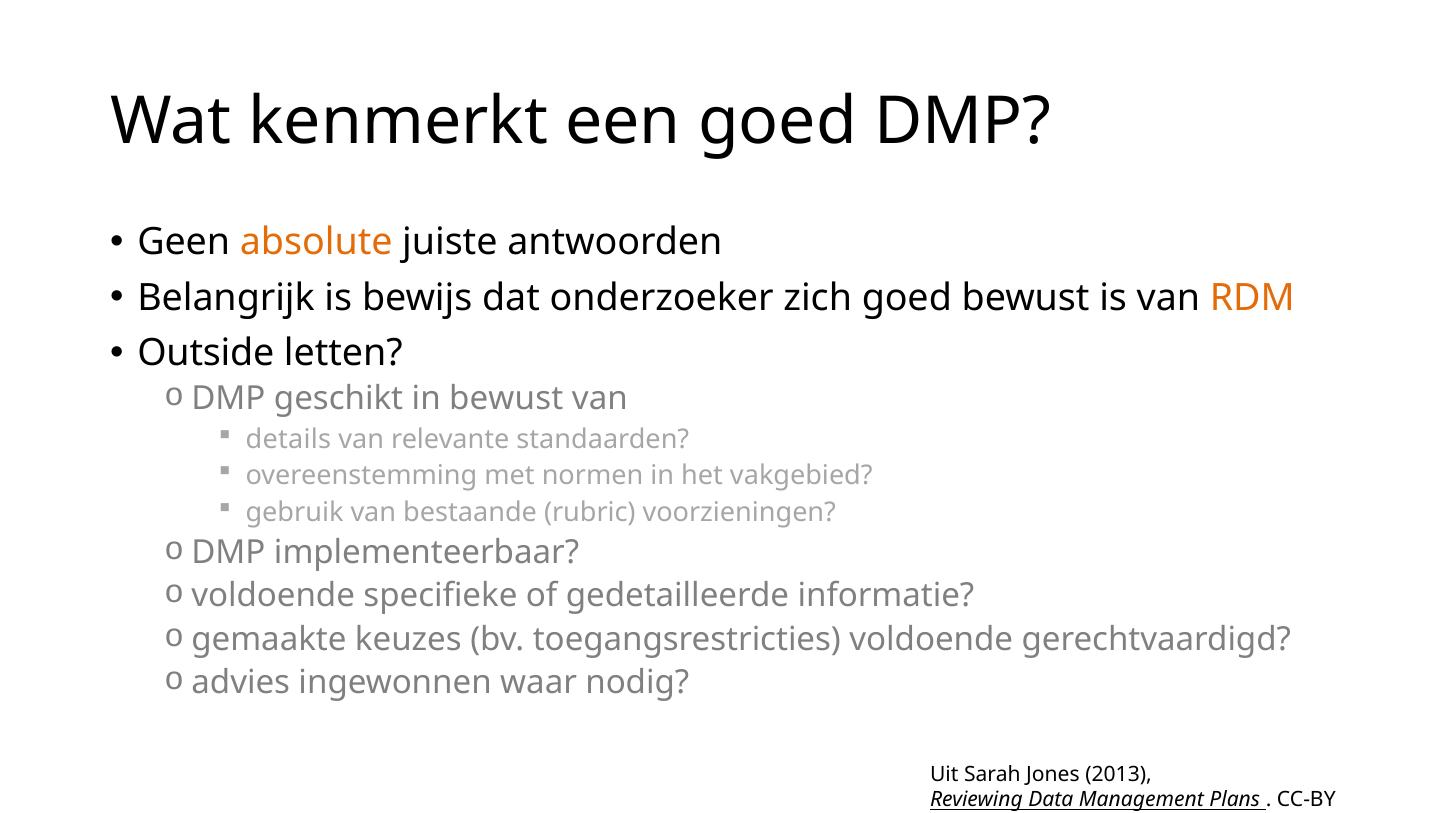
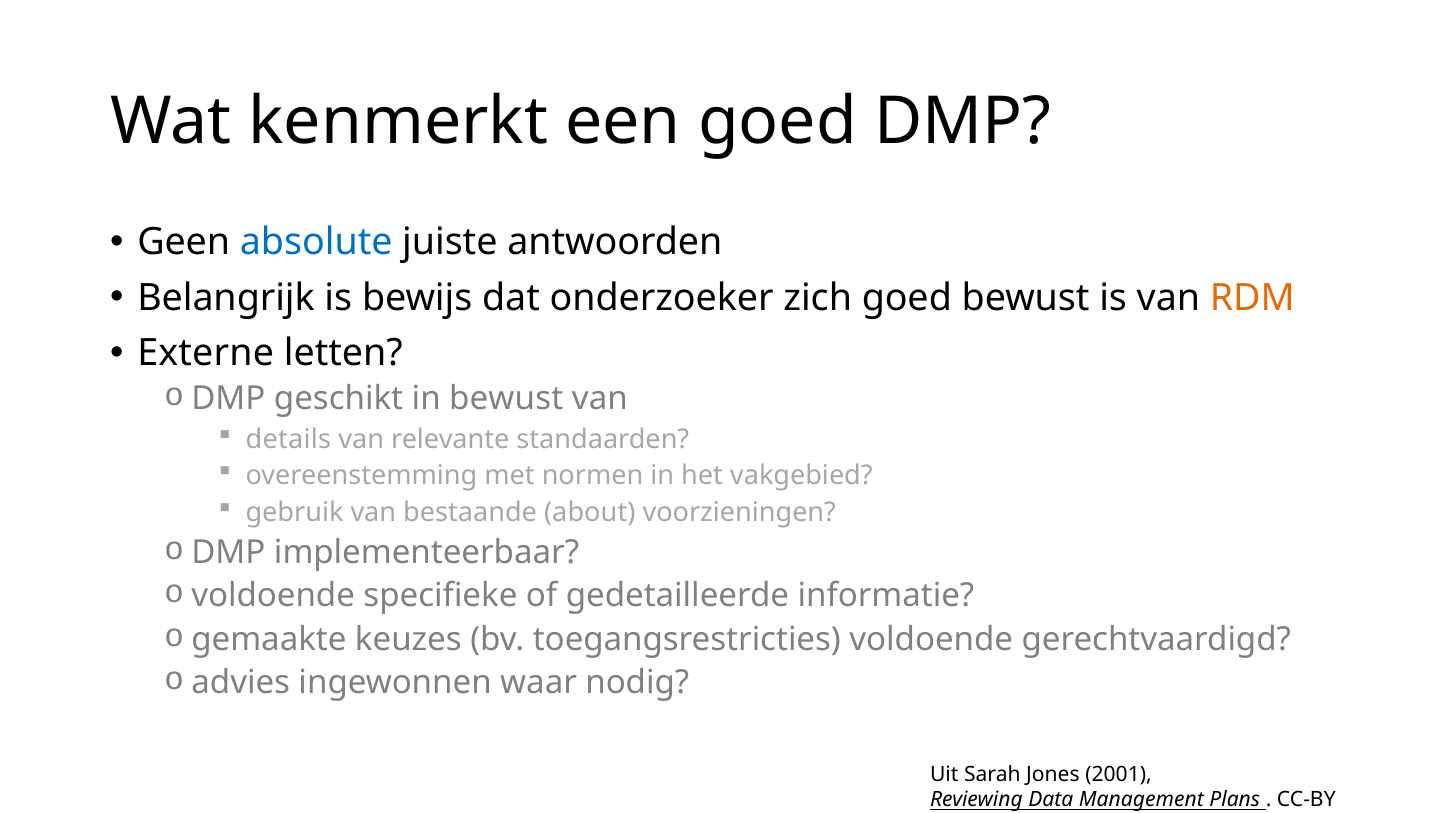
absolute colour: orange -> blue
Outside: Outside -> Externe
rubric: rubric -> about
2013: 2013 -> 2001
